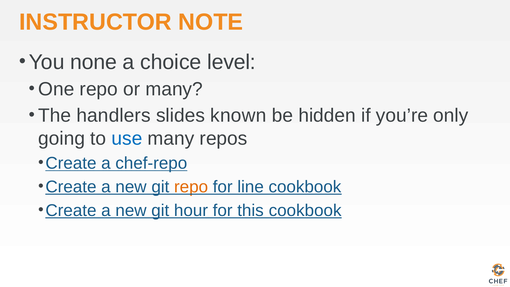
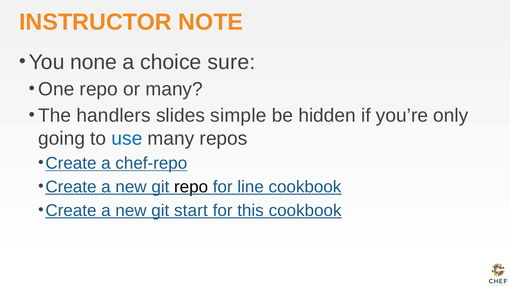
level: level -> sure
known: known -> simple
repo at (191, 187) colour: orange -> black
hour: hour -> start
